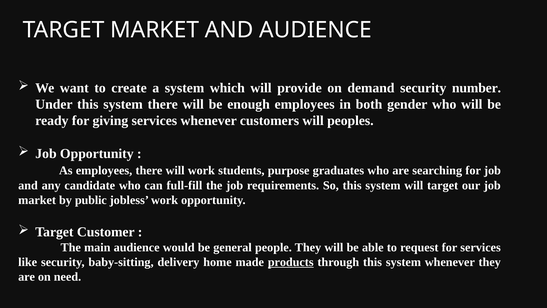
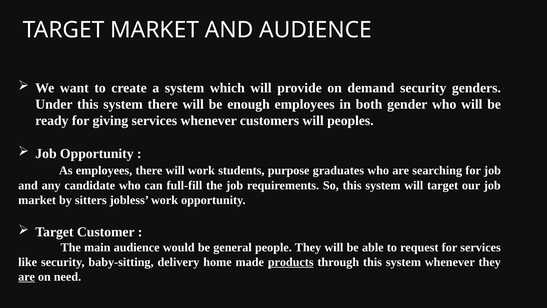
number: number -> genders
public: public -> sitters
are at (27, 276) underline: none -> present
